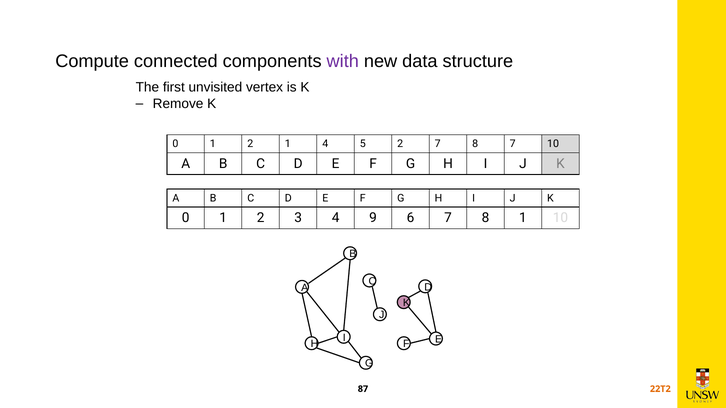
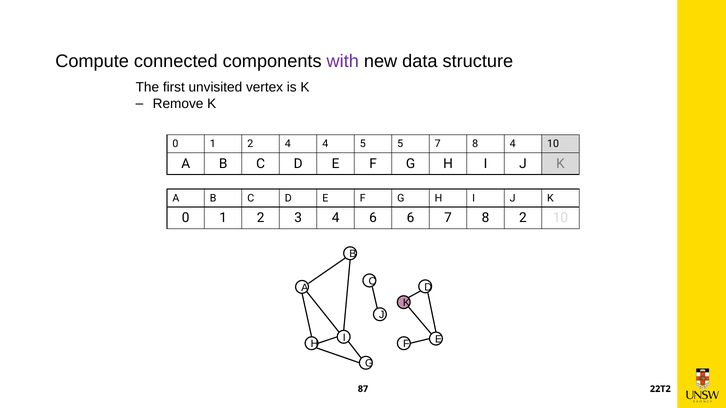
2 1: 1 -> 4
5 2: 2 -> 5
8 7: 7 -> 4
4 9: 9 -> 6
8 1: 1 -> 2
22T2 colour: orange -> black
